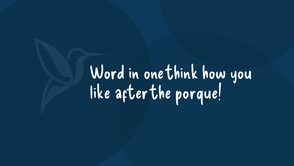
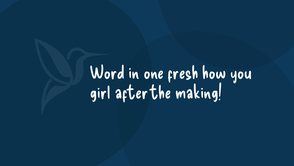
think: think -> fresh
like: like -> girl
porque: porque -> making
